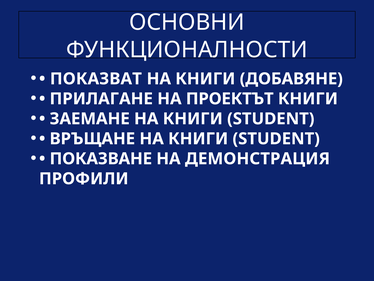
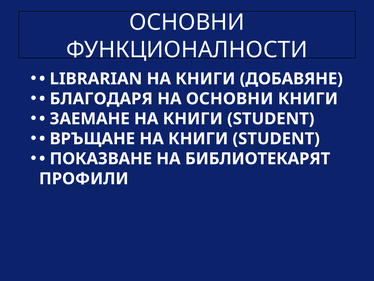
ПОКАЗВАТ: ПОКАЗВАТ -> LIBRARIAN
ПРИЛАГАНЕ: ПРИЛАГАНЕ -> БЛАГОДАРЯ
НА ПРОЕКТЪТ: ПРОЕКТЪТ -> ОСНОВНИ
ДЕМОНСТРАЦИЯ: ДЕМОНСТРАЦИЯ -> БИБЛИОТЕКАРЯТ
